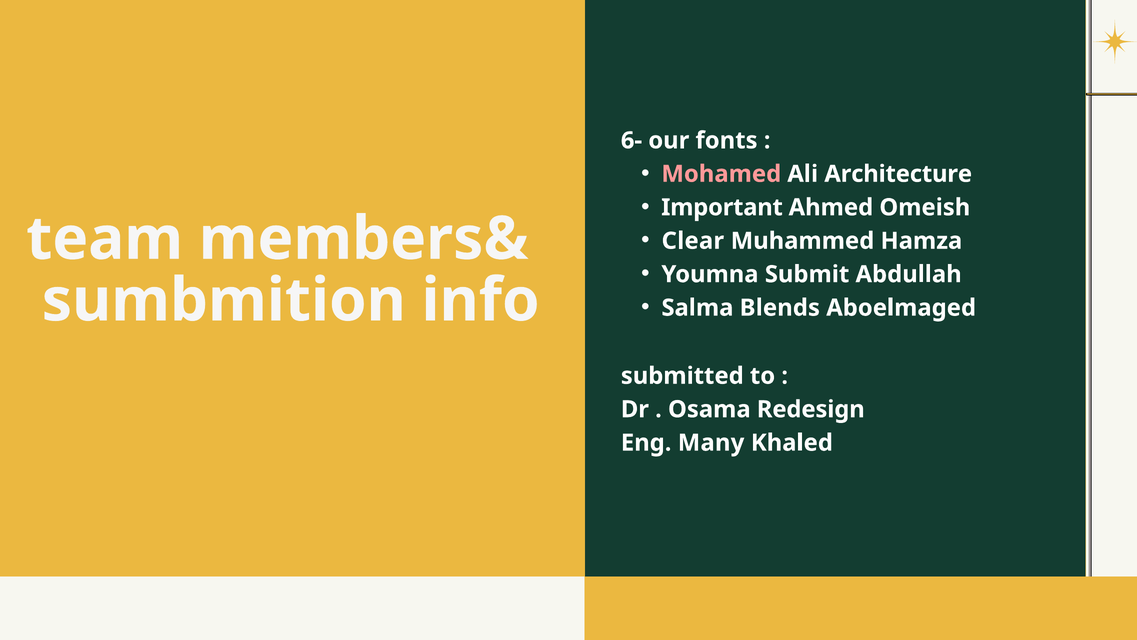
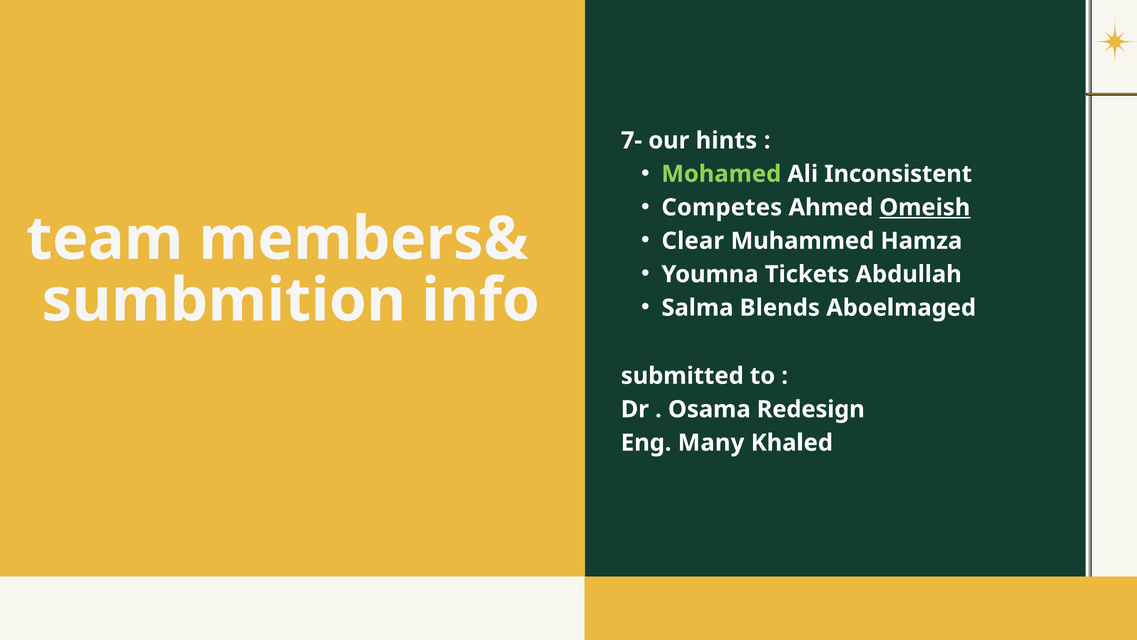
6-: 6- -> 7-
fonts: fonts -> hints
Mohamed colour: pink -> light green
Architecture: Architecture -> Inconsistent
Important: Important -> Competes
Omeish underline: none -> present
Submit: Submit -> Tickets
